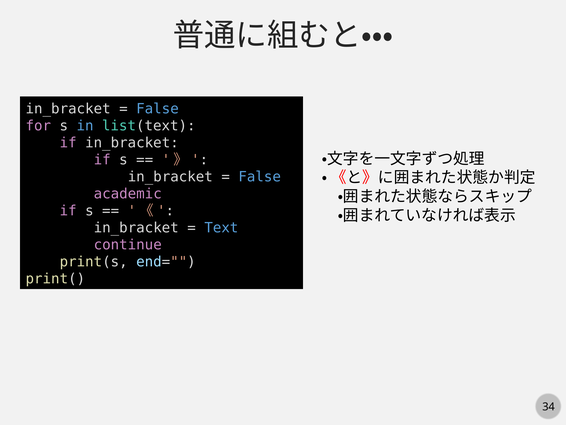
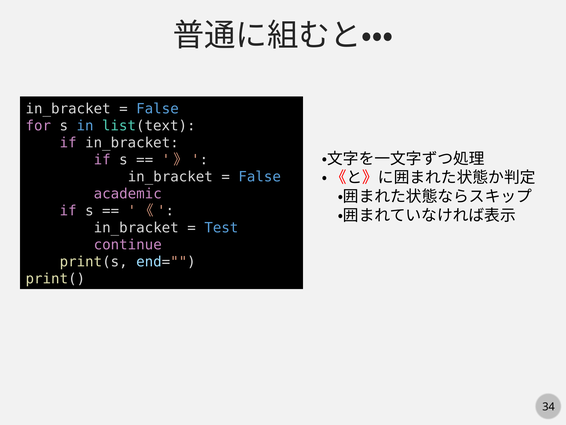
Text: Text -> Test
